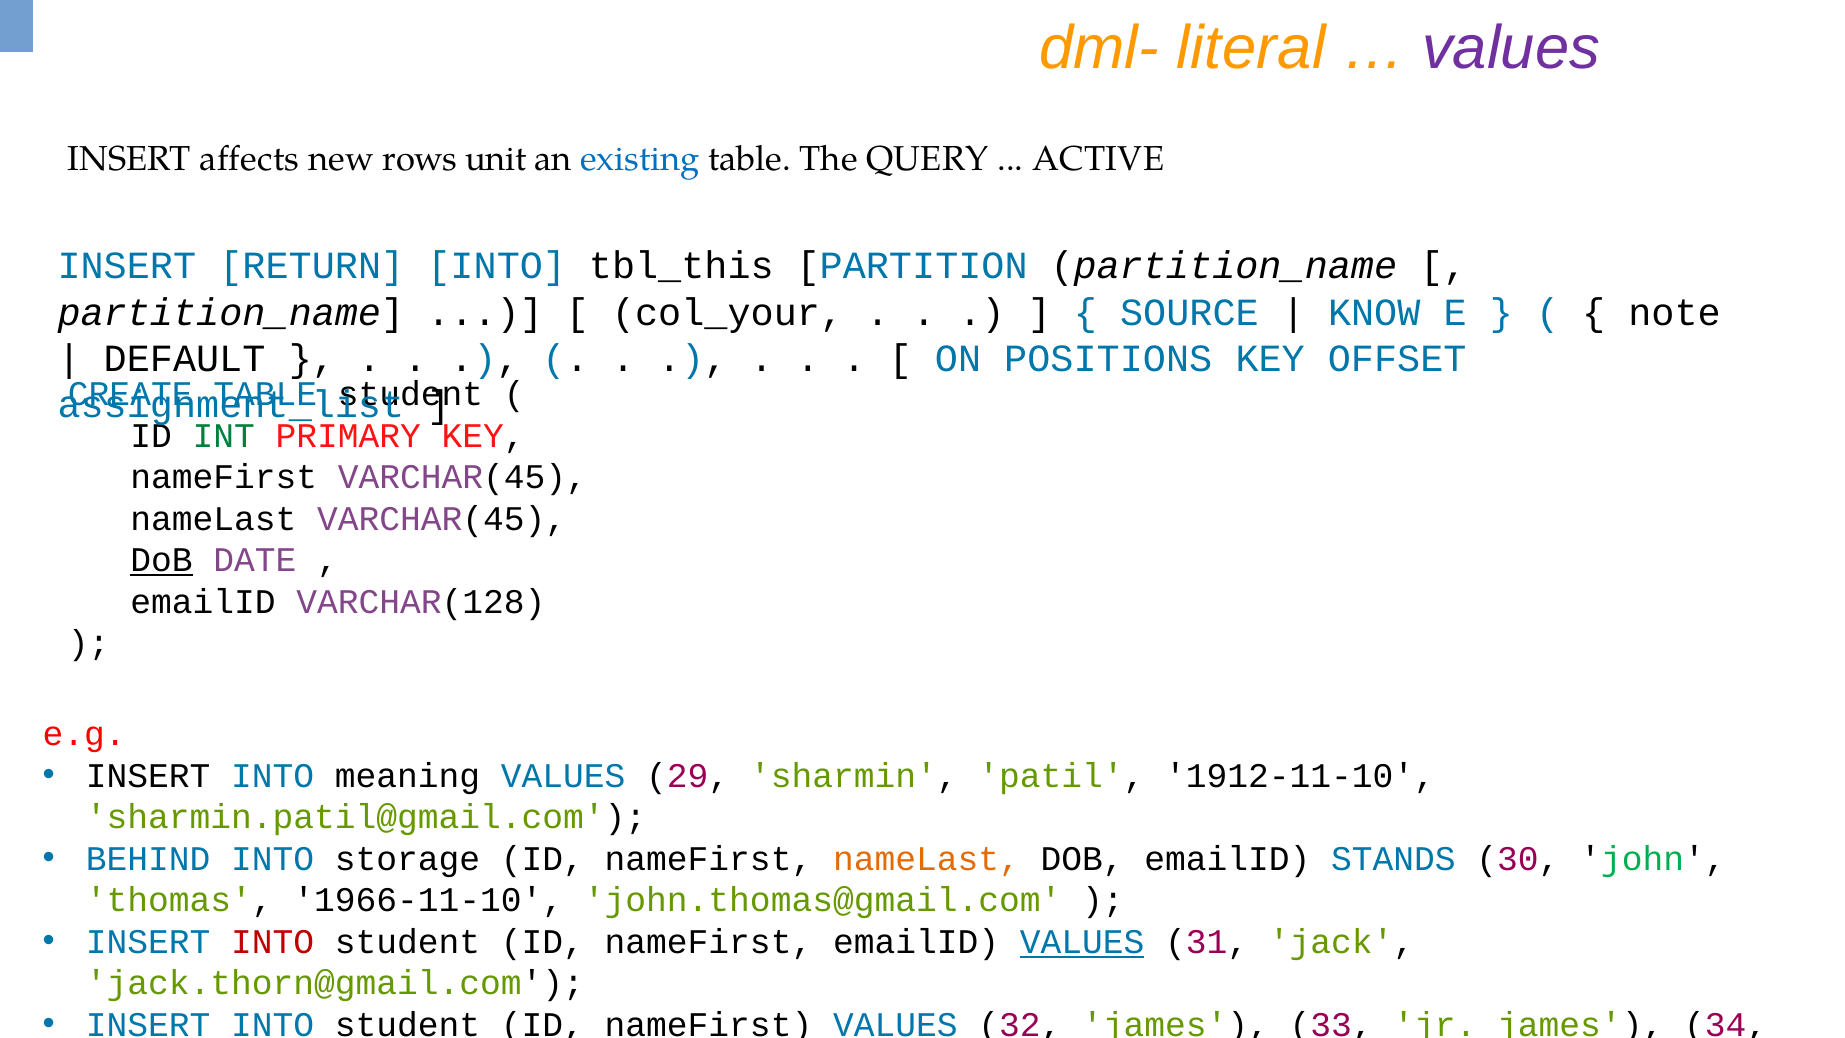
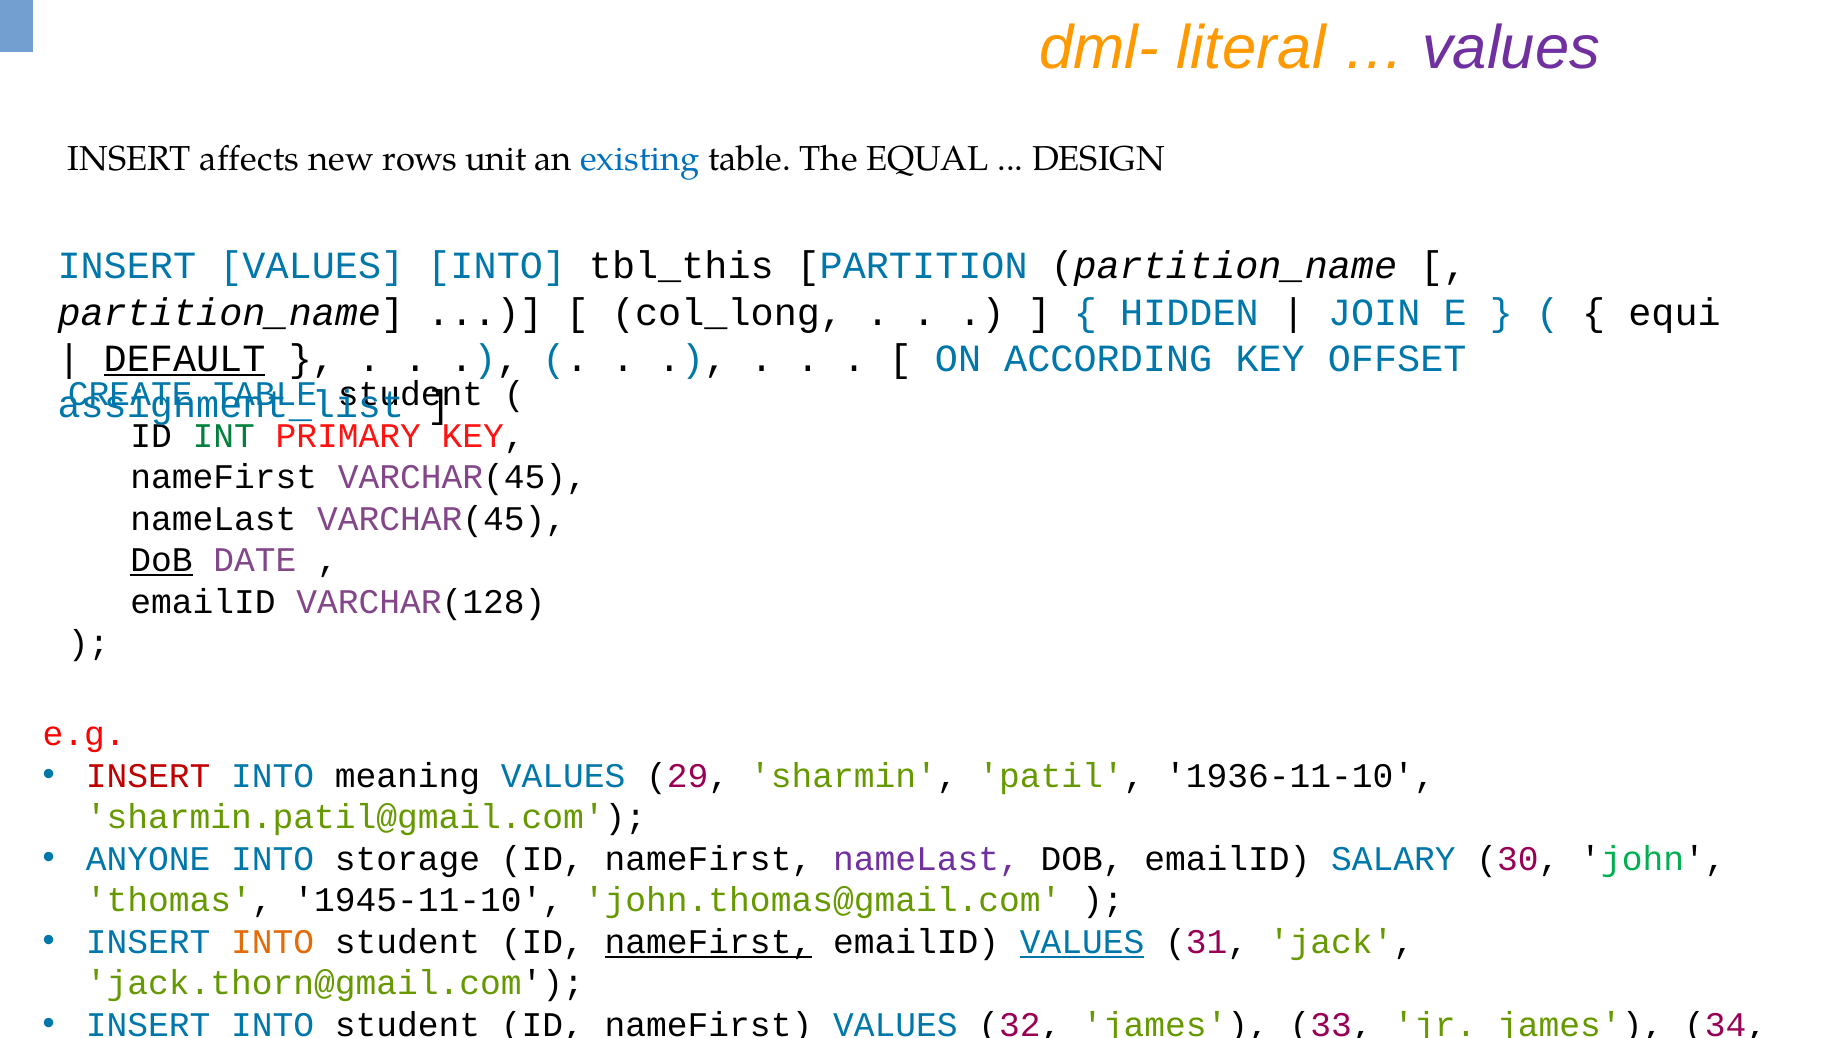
QUERY: QUERY -> EQUAL
ACTIVE: ACTIVE -> DESIGN
INSERT RETURN: RETURN -> VALUES
col_your: col_your -> col_long
SOURCE: SOURCE -> HIDDEN
KNOW: KNOW -> JOIN
note: note -> equi
DEFAULT underline: none -> present
POSITIONS: POSITIONS -> ACCORDING
INSERT at (148, 776) colour: black -> red
1912-11-10: 1912-11-10 -> 1936-11-10
BEHIND: BEHIND -> ANYONE
nameLast at (926, 859) colour: orange -> purple
STANDS: STANDS -> SALARY
1966-11-10: 1966-11-10 -> 1945-11-10
INTO at (273, 942) colour: red -> orange
nameFirst at (708, 942) underline: none -> present
